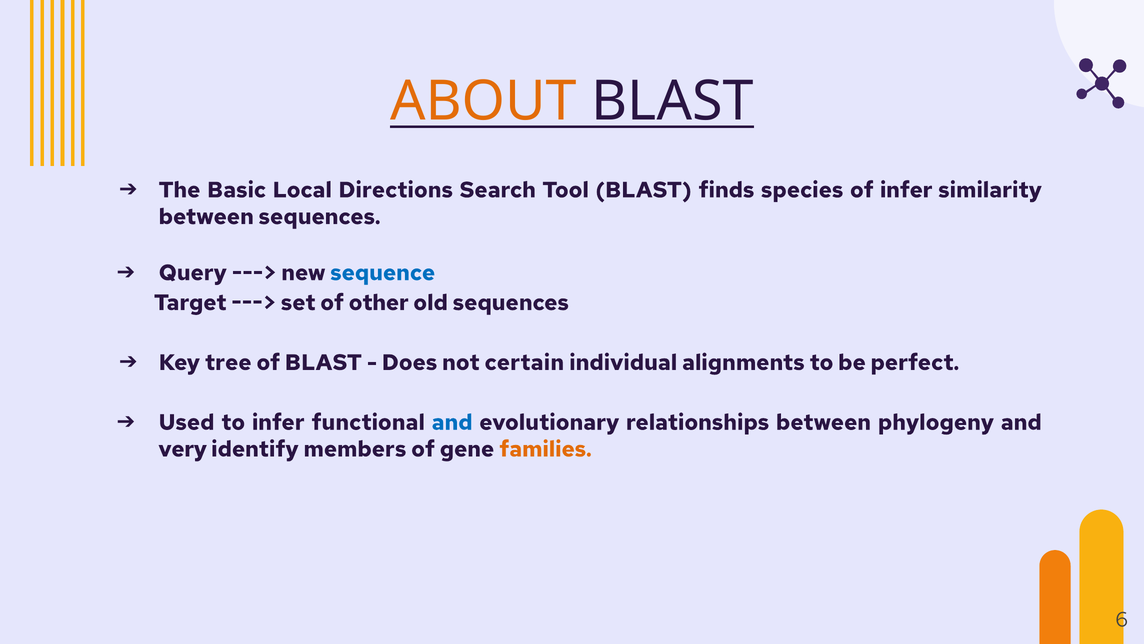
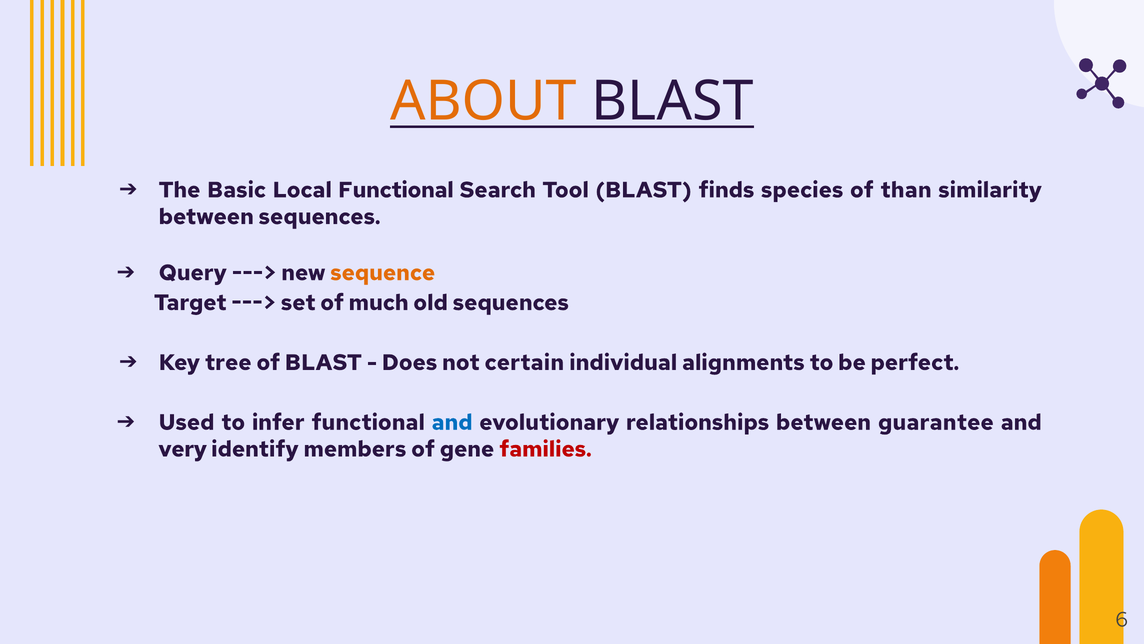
Local Directions: Directions -> Functional
of infer: infer -> than
sequence colour: blue -> orange
other: other -> much
phylogeny: phylogeny -> guarantee
families colour: orange -> red
